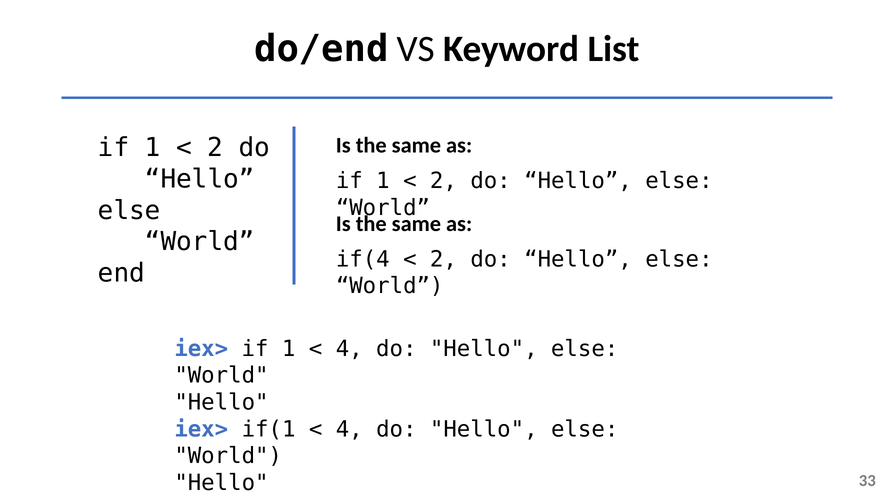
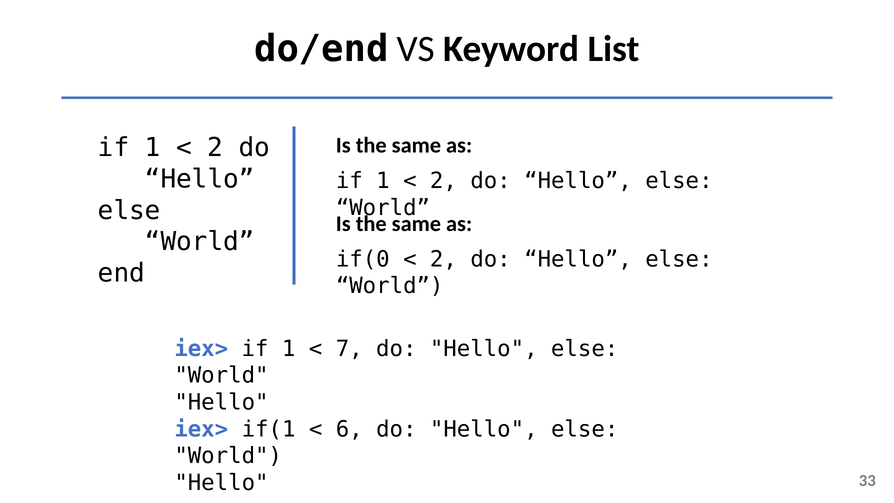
if(4: if(4 -> if(0
4 at (349, 349): 4 -> 7
4 at (349, 429): 4 -> 6
